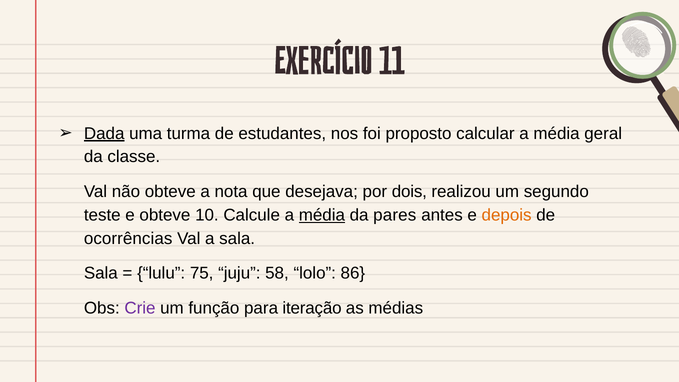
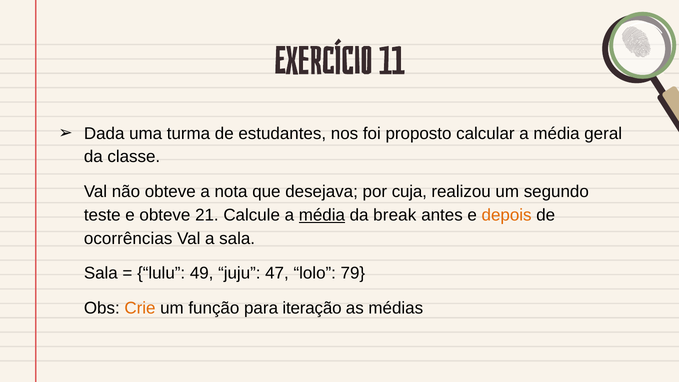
Dada underline: present -> none
dois: dois -> cuja
10: 10 -> 21
pares: pares -> break
75: 75 -> 49
58: 58 -> 47
86: 86 -> 79
Crie colour: purple -> orange
